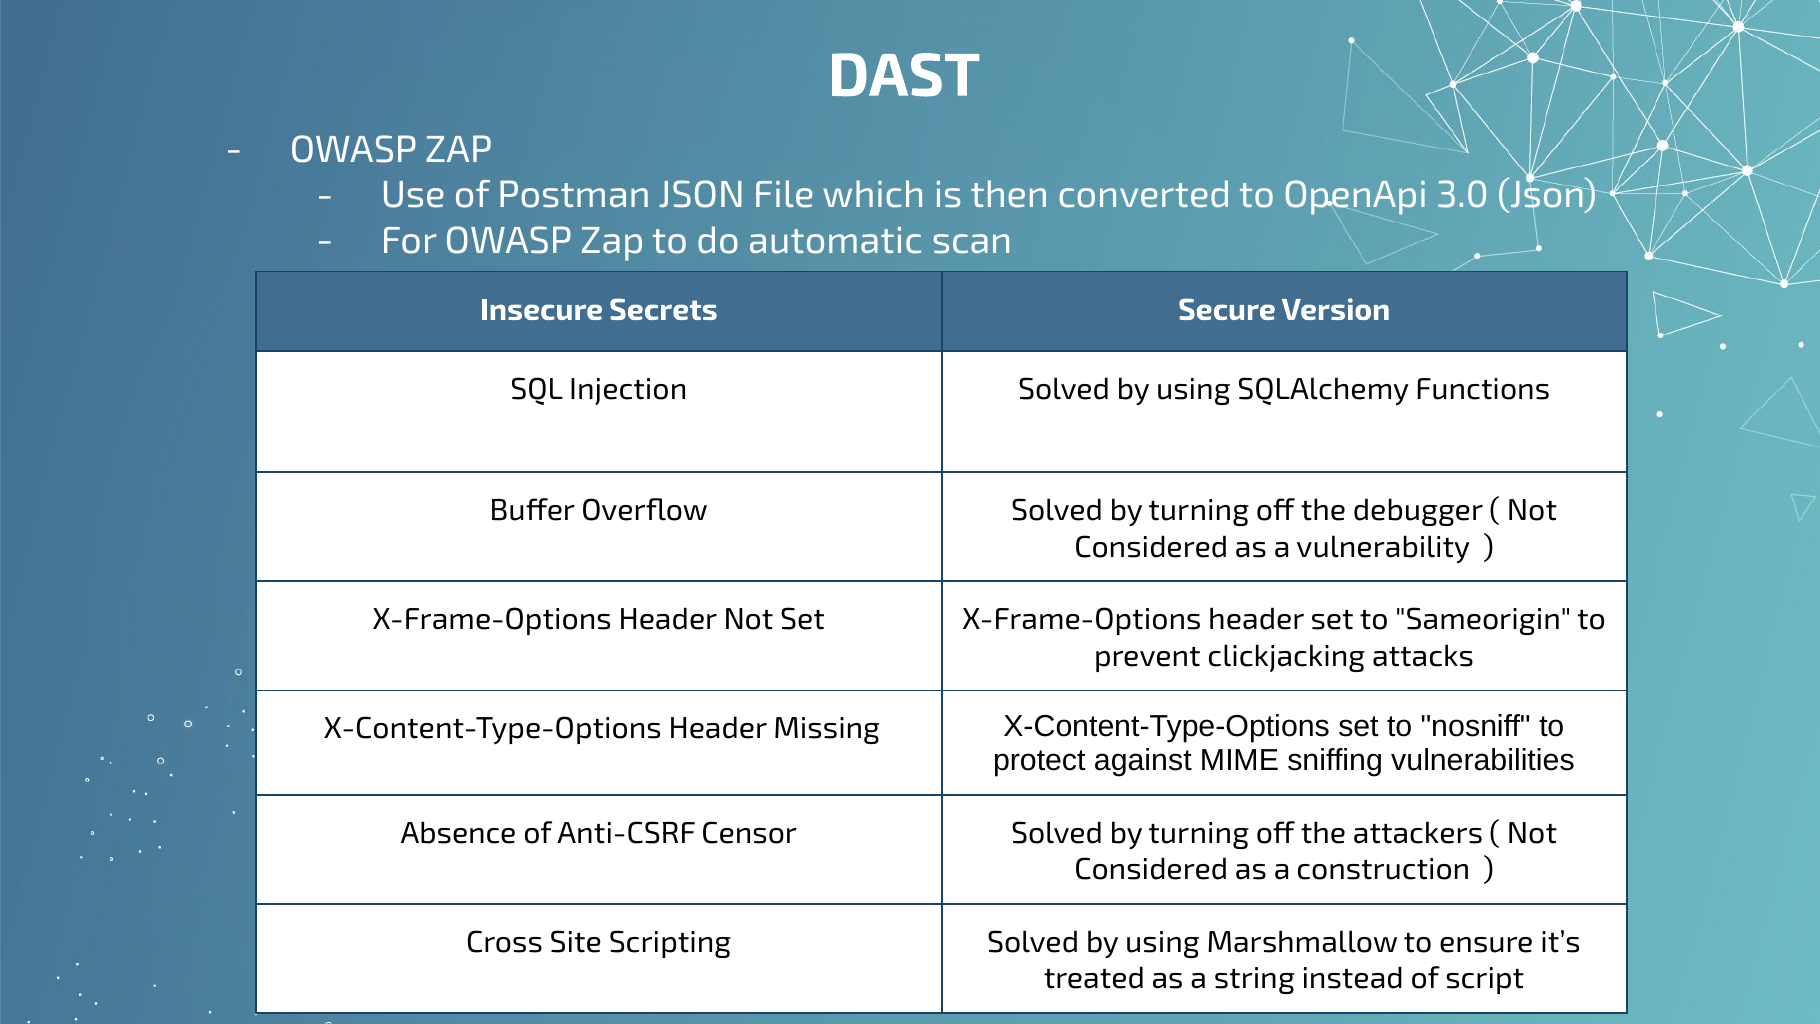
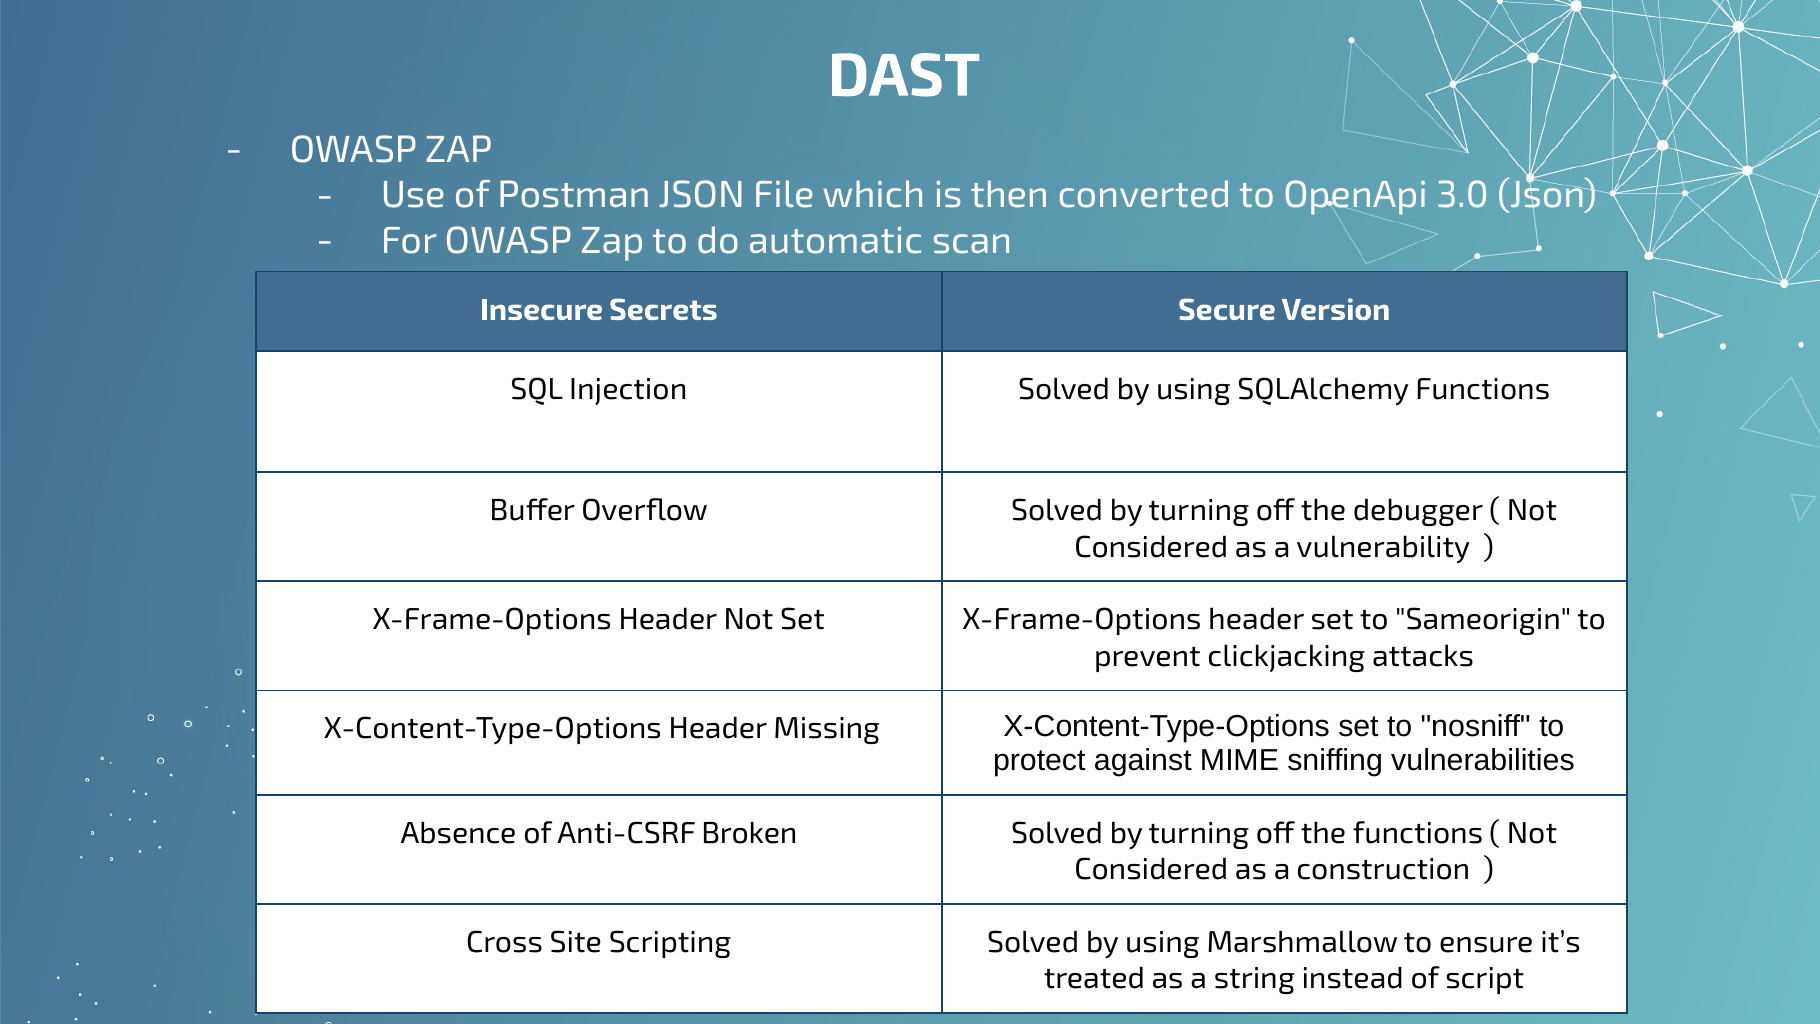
Censor: Censor -> Broken
the attackers: attackers -> functions
